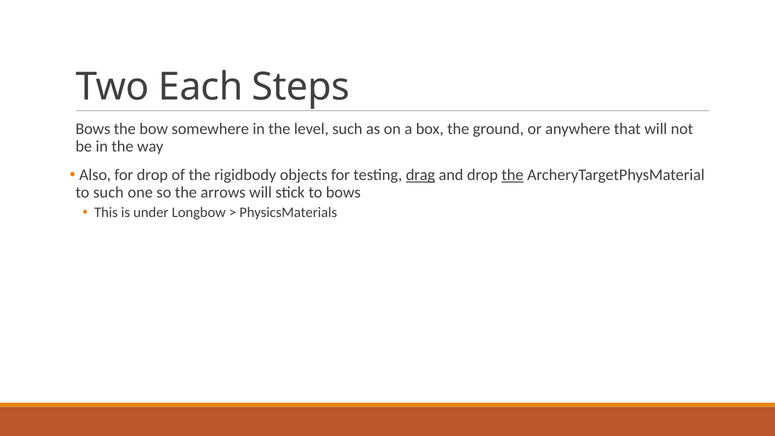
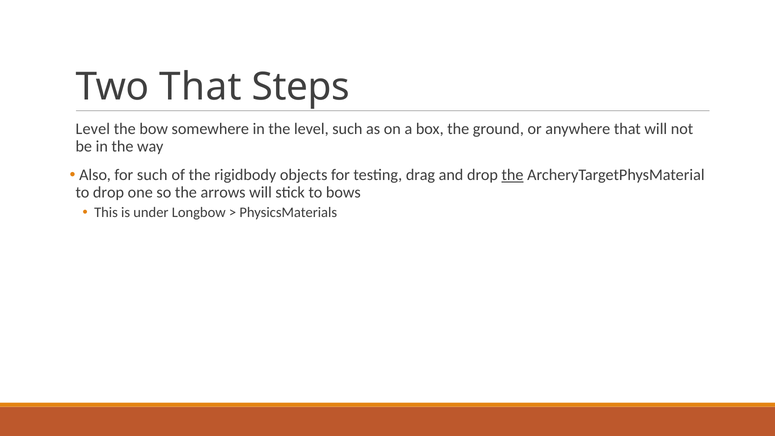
Two Each: Each -> That
Bows at (93, 129): Bows -> Level
for drop: drop -> such
drag underline: present -> none
to such: such -> drop
